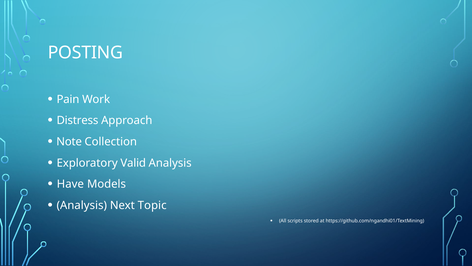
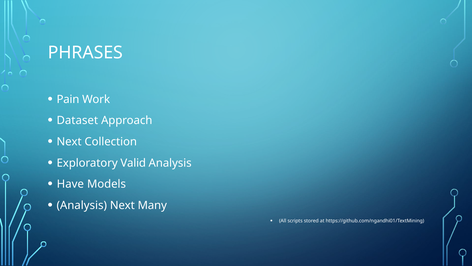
POSTING: POSTING -> PHRASES
Distress: Distress -> Dataset
Note at (69, 142): Note -> Next
Topic: Topic -> Many
